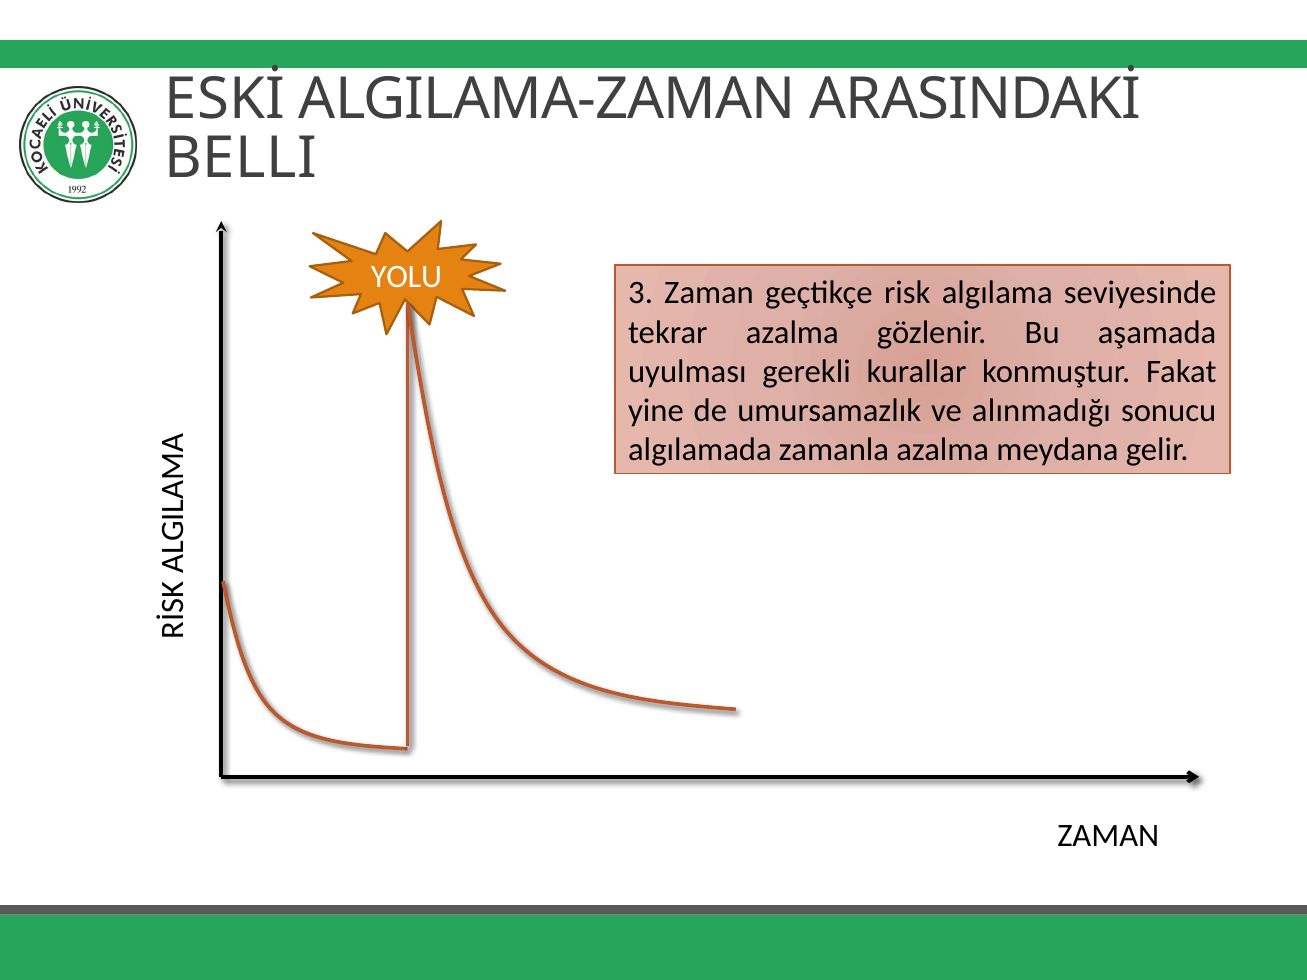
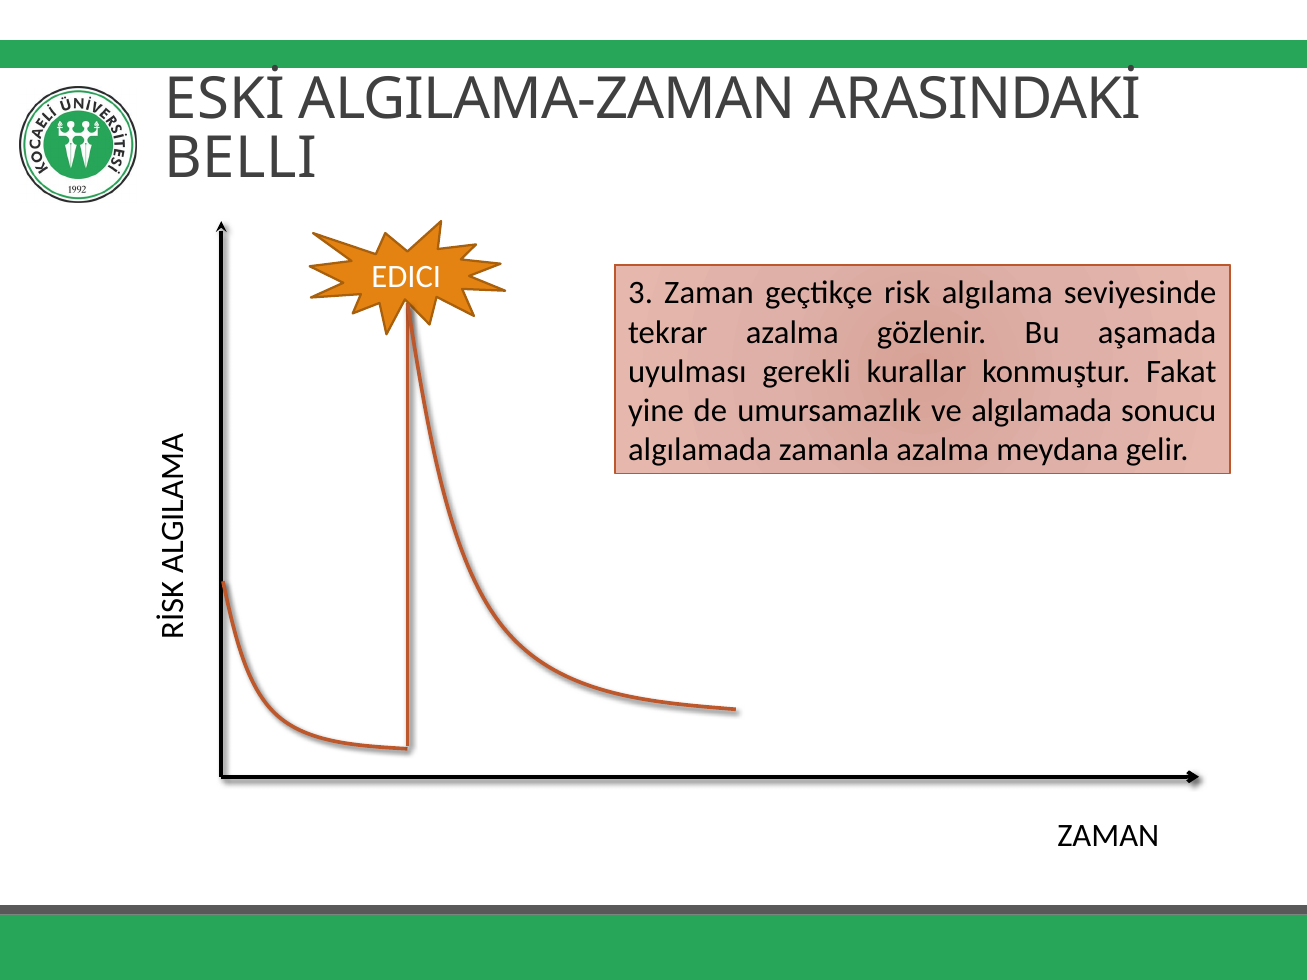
YOLU: YOLU -> EDICI
ve alınmadığı: alınmadığı -> algılamada
